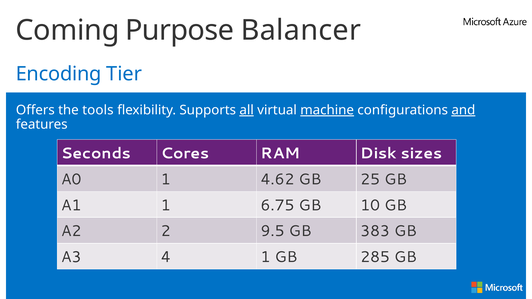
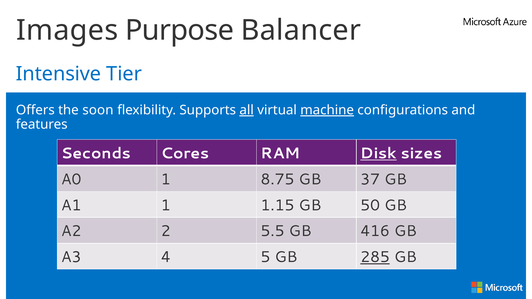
Coming: Coming -> Images
Encoding: Encoding -> Intensive
tools: tools -> soon
and underline: present -> none
Disk underline: none -> present
4.62: 4.62 -> 8.75
25: 25 -> 37
6.75: 6.75 -> 1.15
10: 10 -> 50
9.5: 9.5 -> 5.5
383: 383 -> 416
4 1: 1 -> 5
285 underline: none -> present
